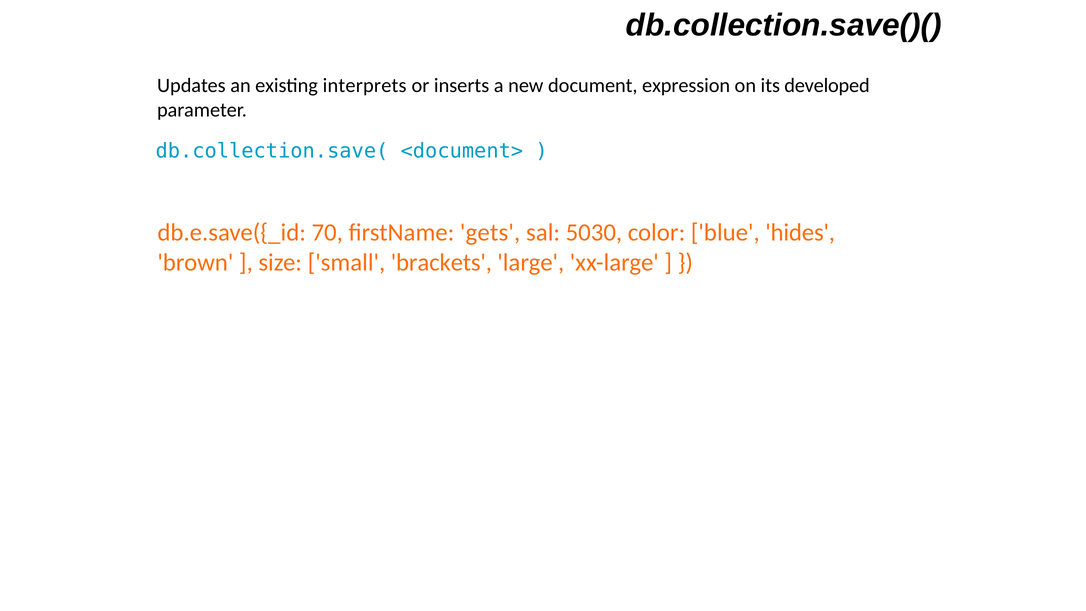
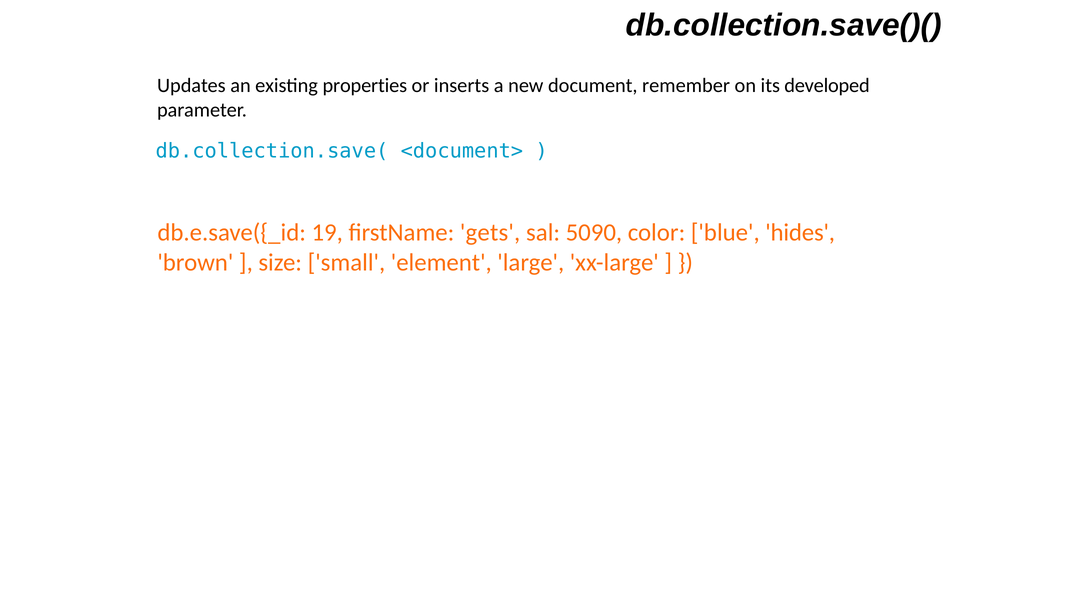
interprets: interprets -> properties
expression: expression -> remember
70: 70 -> 19
5030: 5030 -> 5090
brackets: brackets -> element
